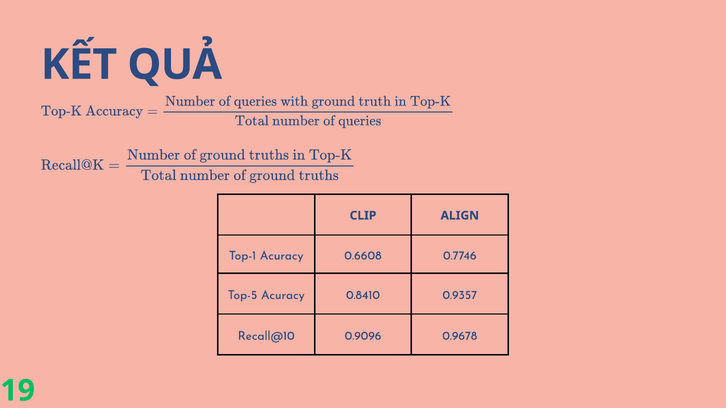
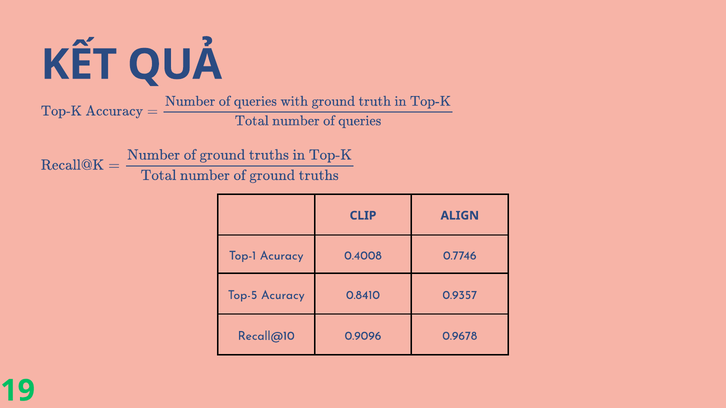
0.6608: 0.6608 -> 0.4008
